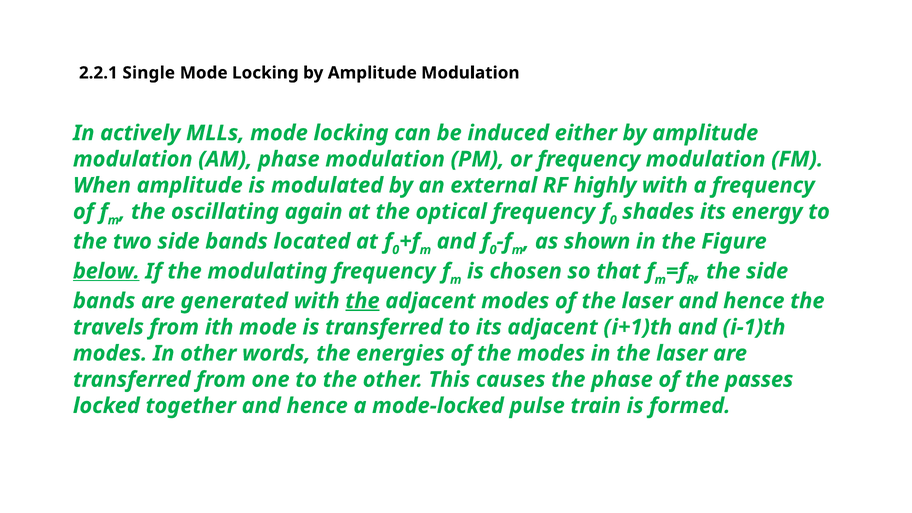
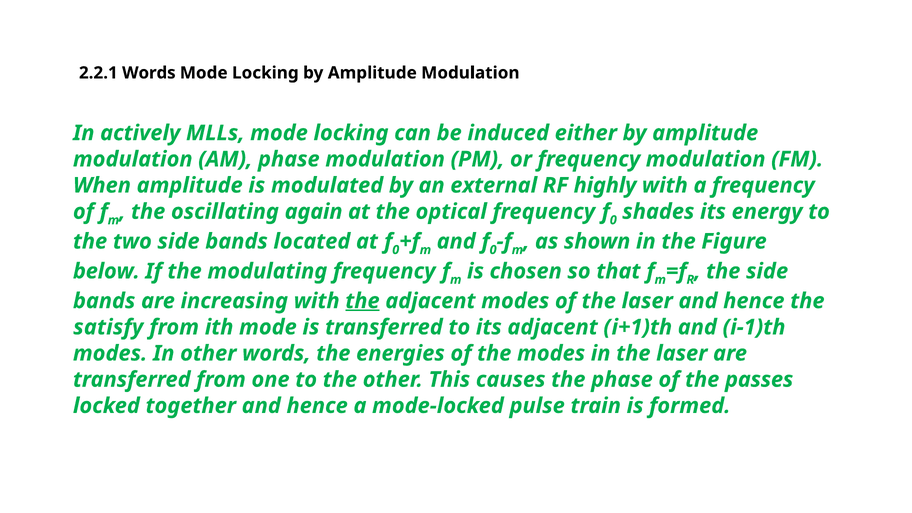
2.2.1 Single: Single -> Words
below underline: present -> none
generated: generated -> increasing
travels: travels -> satisfy
